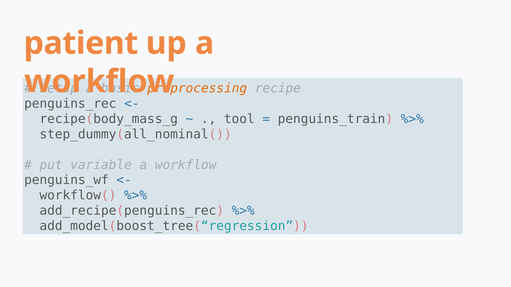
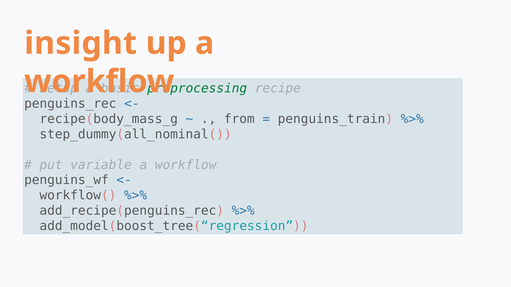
patient: patient -> insight
preprocessing colour: orange -> green
tool: tool -> from
